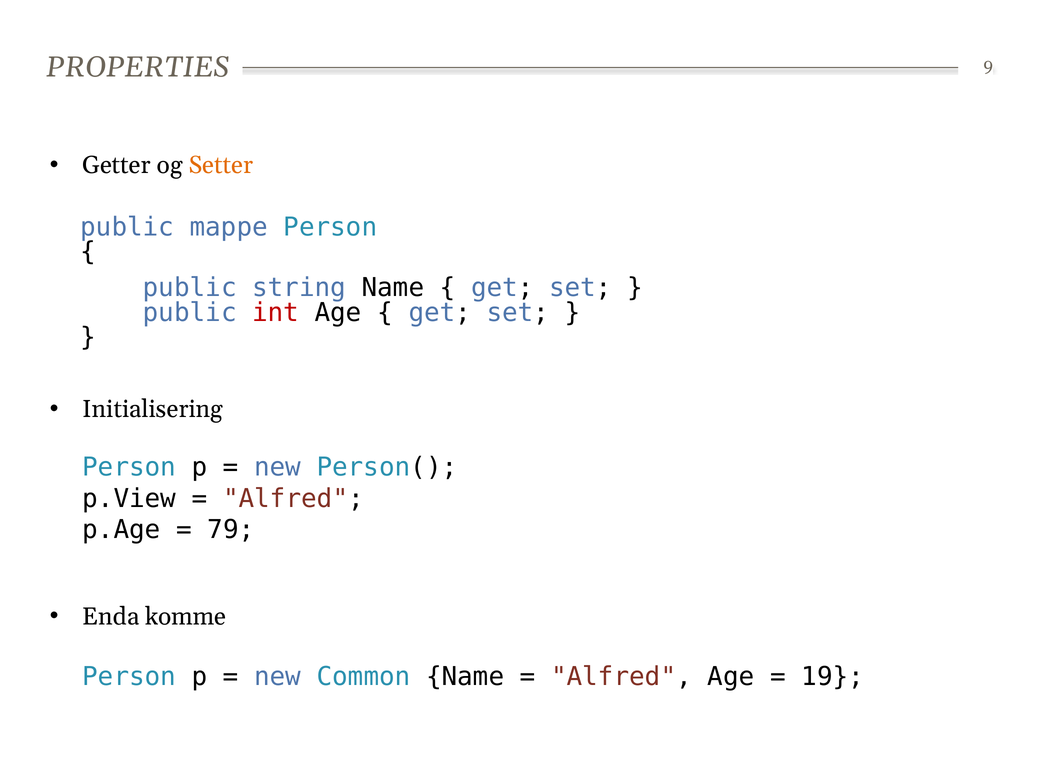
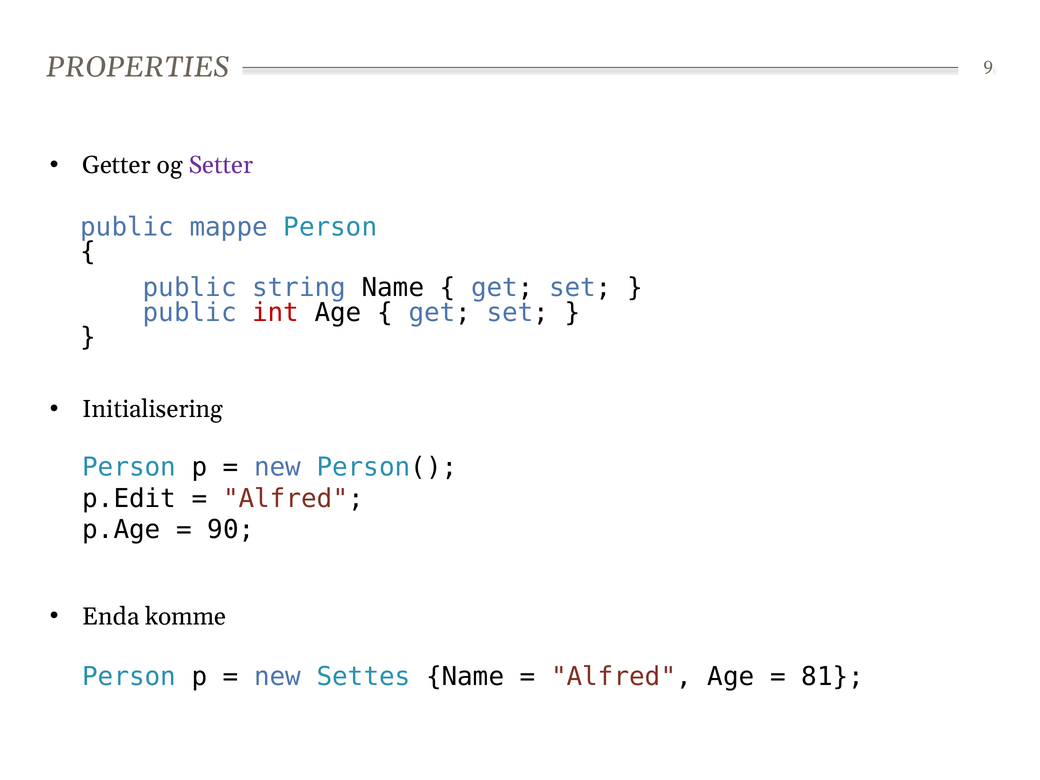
Setter colour: orange -> purple
p.View: p.View -> p.Edit
79: 79 -> 90
Common: Common -> Settes
19: 19 -> 81
